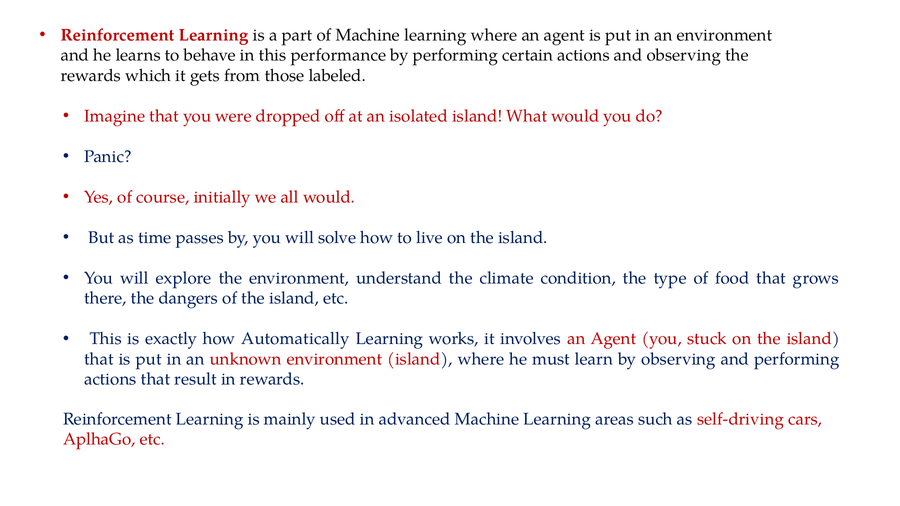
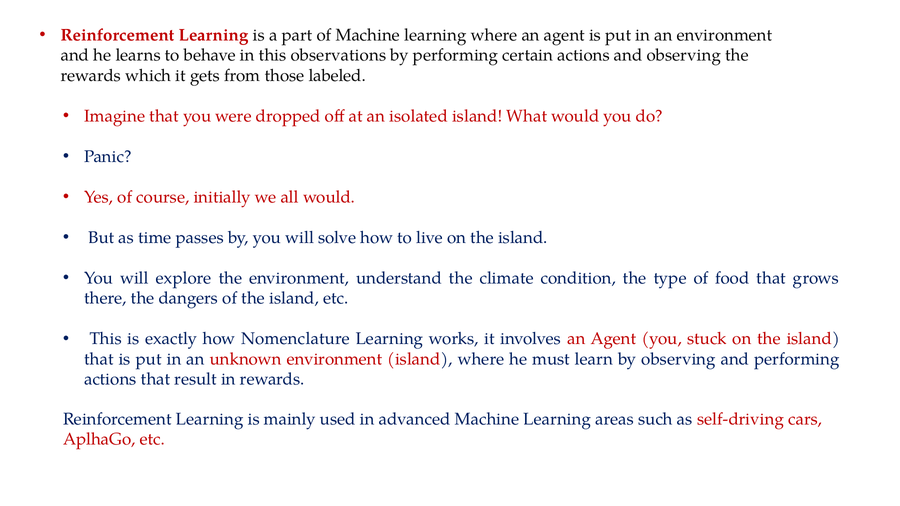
performance: performance -> observations
Automatically: Automatically -> Nomenclature
